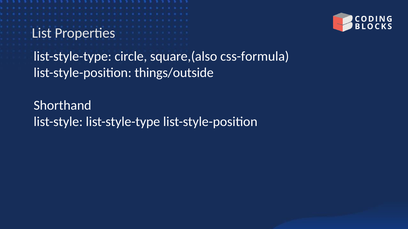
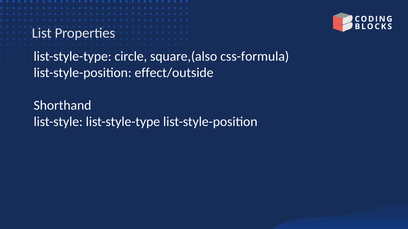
things/outside: things/outside -> effect/outside
